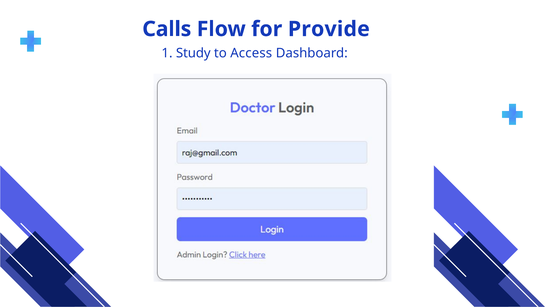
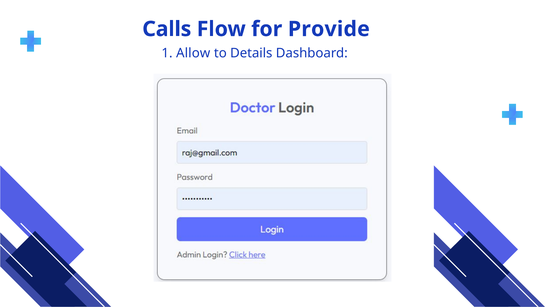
Study: Study -> Allow
Access: Access -> Details
